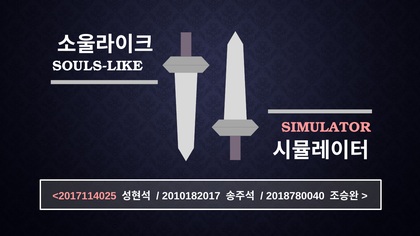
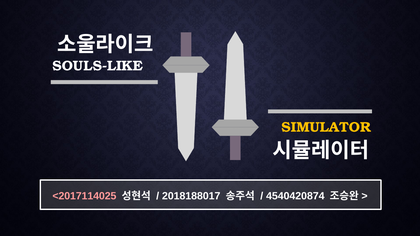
SIMULATOR colour: pink -> yellow
2010182017: 2010182017 -> 2018188017
2018780040: 2018780040 -> 4540420874
